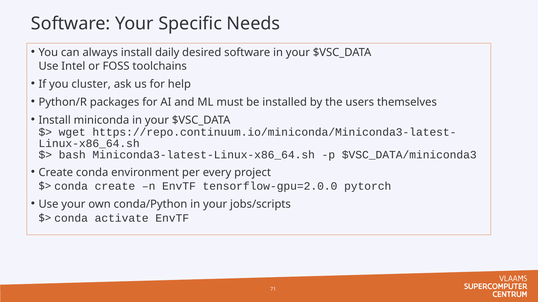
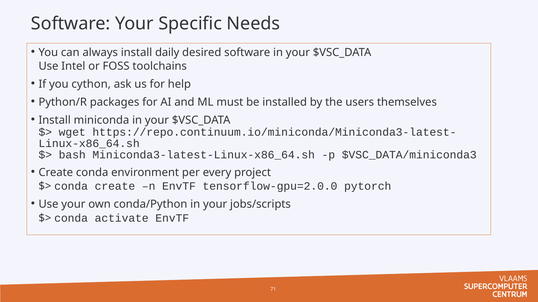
cluster: cluster -> cython
